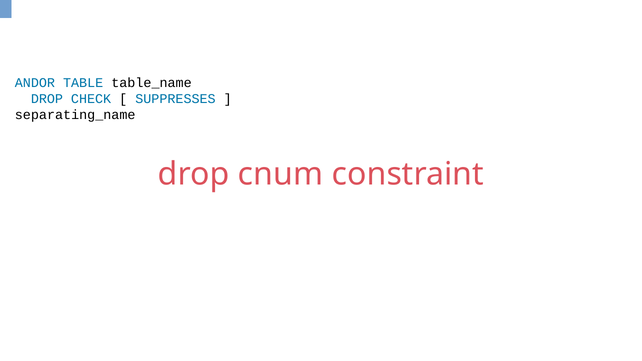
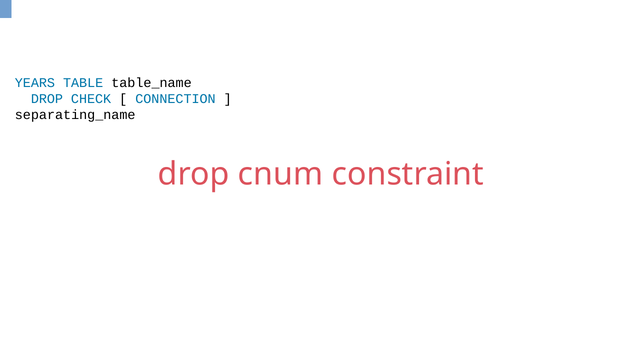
ANDOR: ANDOR -> YEARS
SUPPRESSES: SUPPRESSES -> CONNECTION
